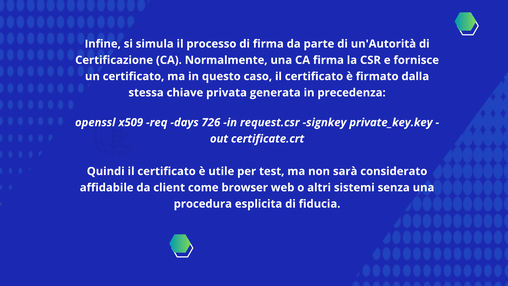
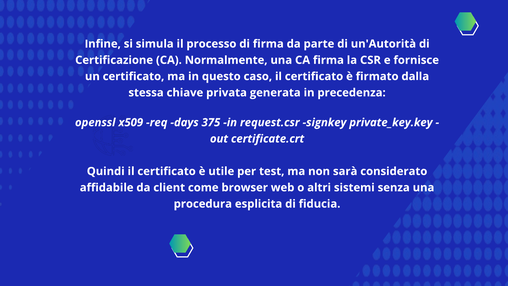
726: 726 -> 375
